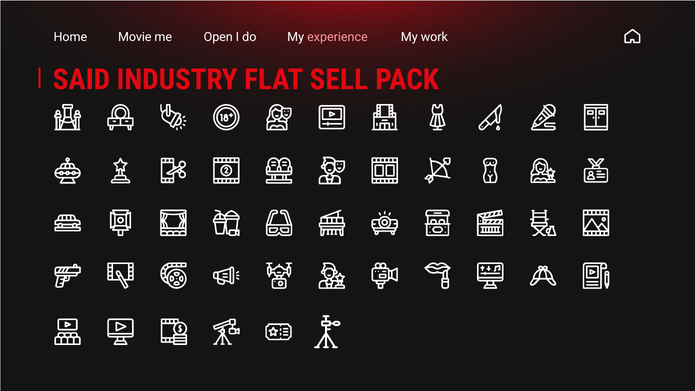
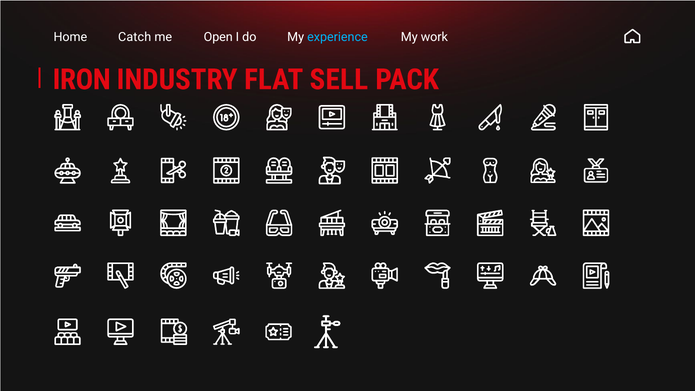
Movie: Movie -> Catch
experience colour: pink -> light blue
SAID: SAID -> IRON
